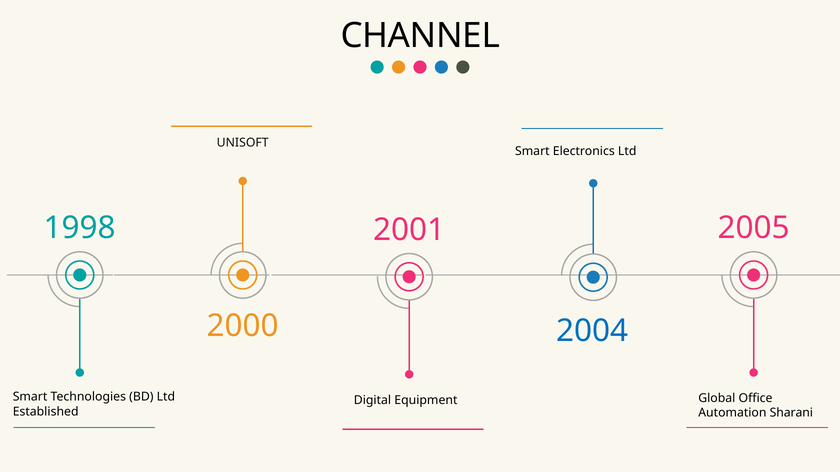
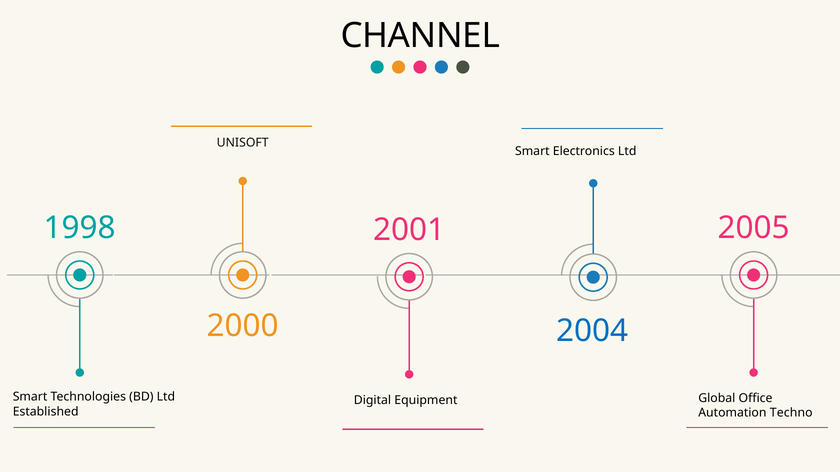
Sharani: Sharani -> Techno
